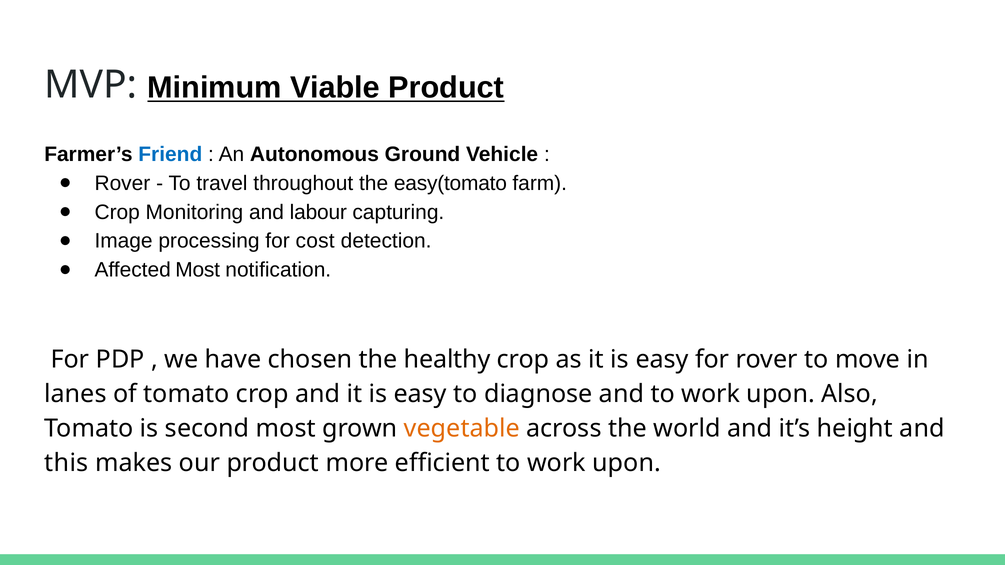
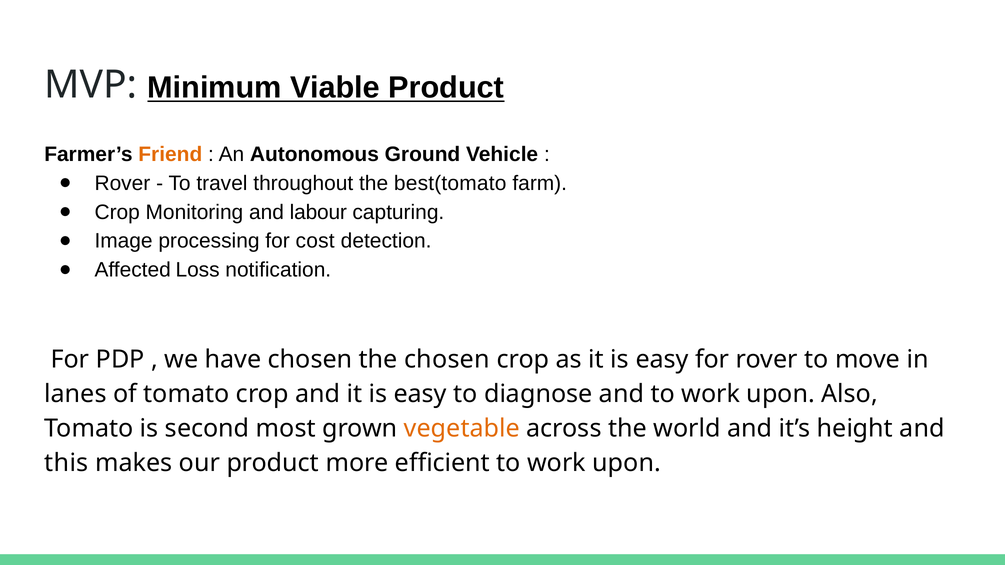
Friend colour: blue -> orange
easy(tomato: easy(tomato -> best(tomato
Affected Most: Most -> Loss
the healthy: healthy -> chosen
